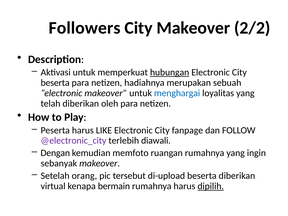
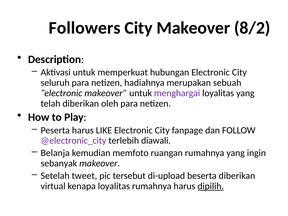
2/2: 2/2 -> 8/2
hubungan underline: present -> none
beserta at (55, 83): beserta -> seluruh
menghargai colour: blue -> purple
Dengan: Dengan -> Belanja
orang: orang -> tweet
kenapa bermain: bermain -> loyalitas
